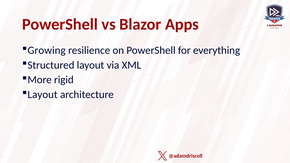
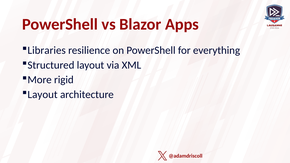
Growing: Growing -> Libraries
